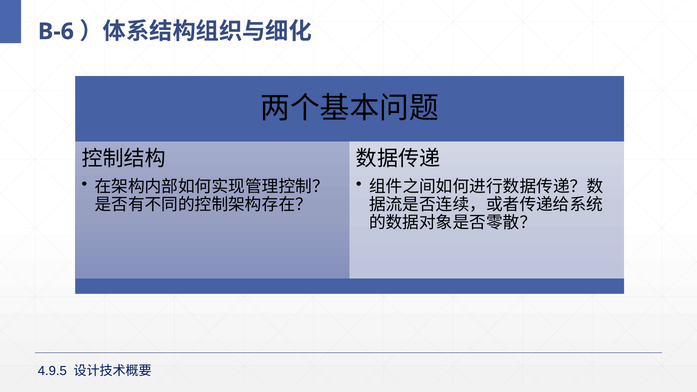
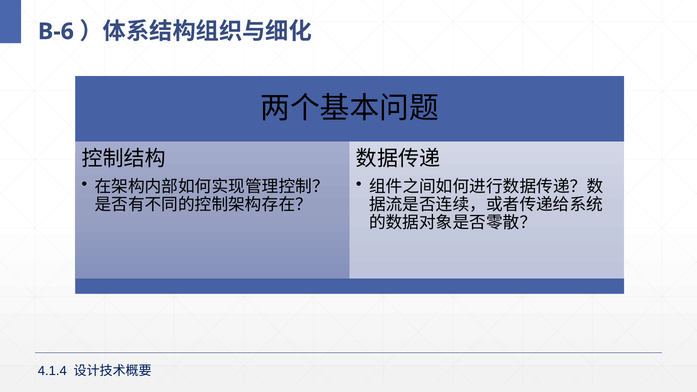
4.9.5: 4.9.5 -> 4.1.4
